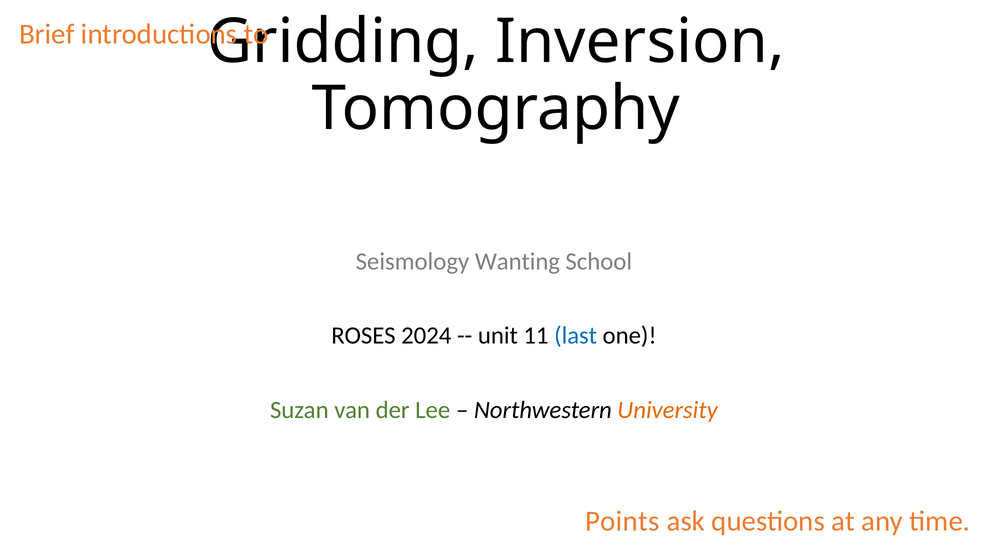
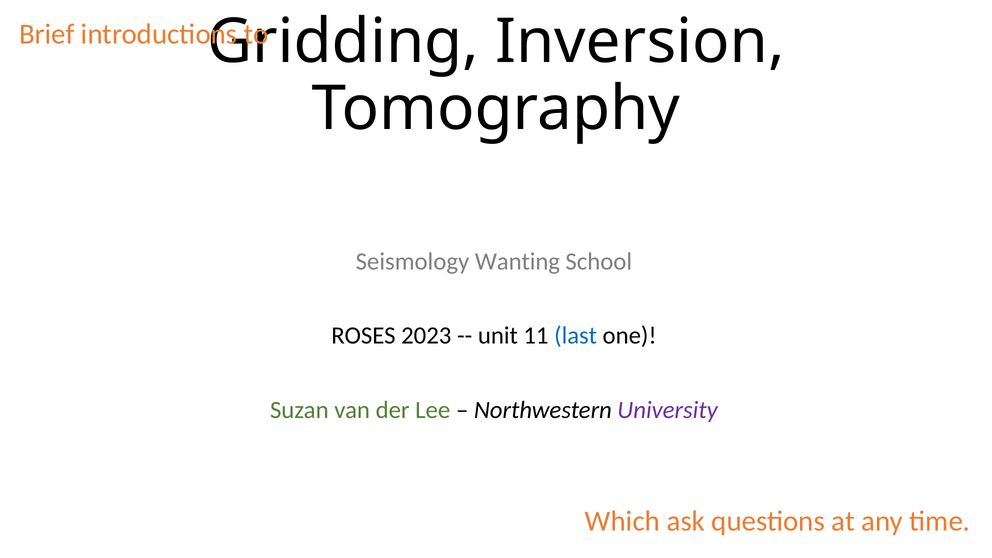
2024: 2024 -> 2023
University colour: orange -> purple
Points: Points -> Which
